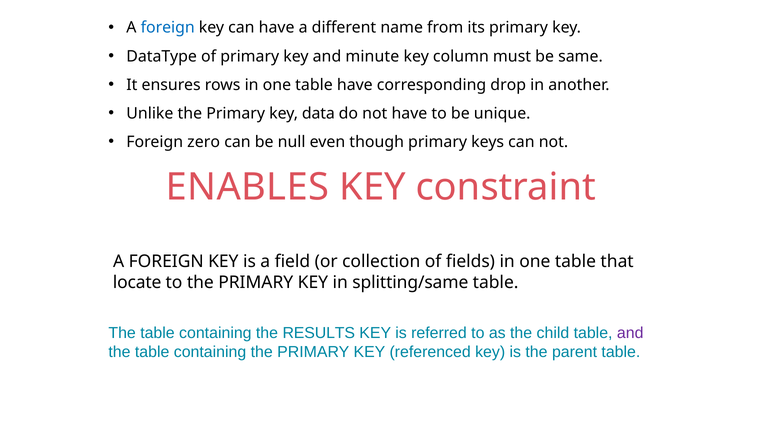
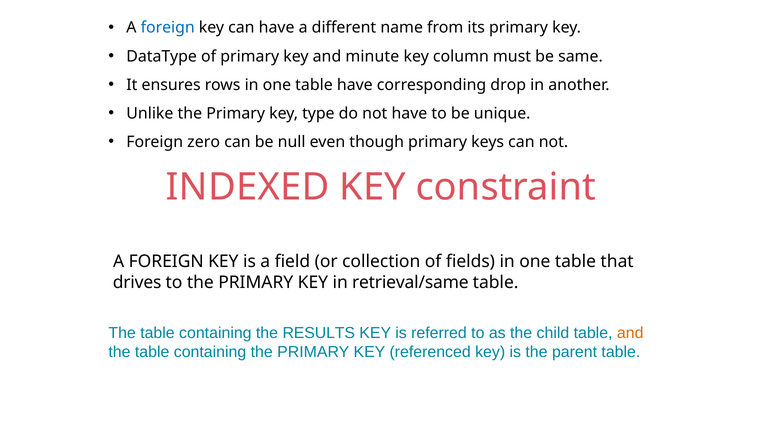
data: data -> type
ENABLES: ENABLES -> INDEXED
locate: locate -> drives
splitting/same: splitting/same -> retrieval/same
and at (630, 333) colour: purple -> orange
